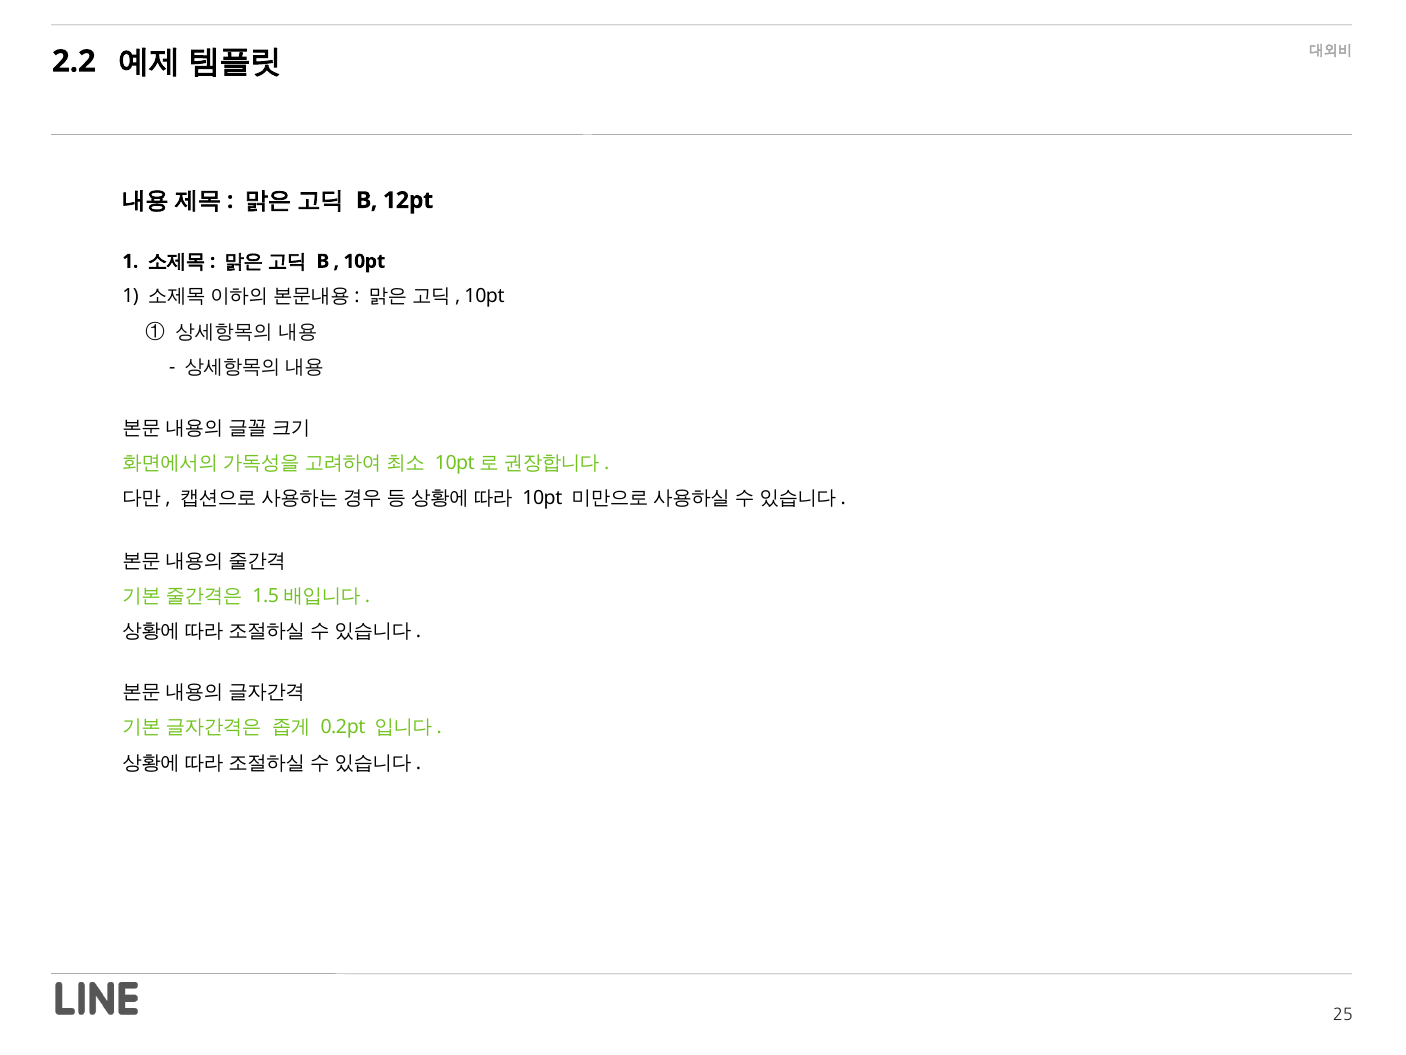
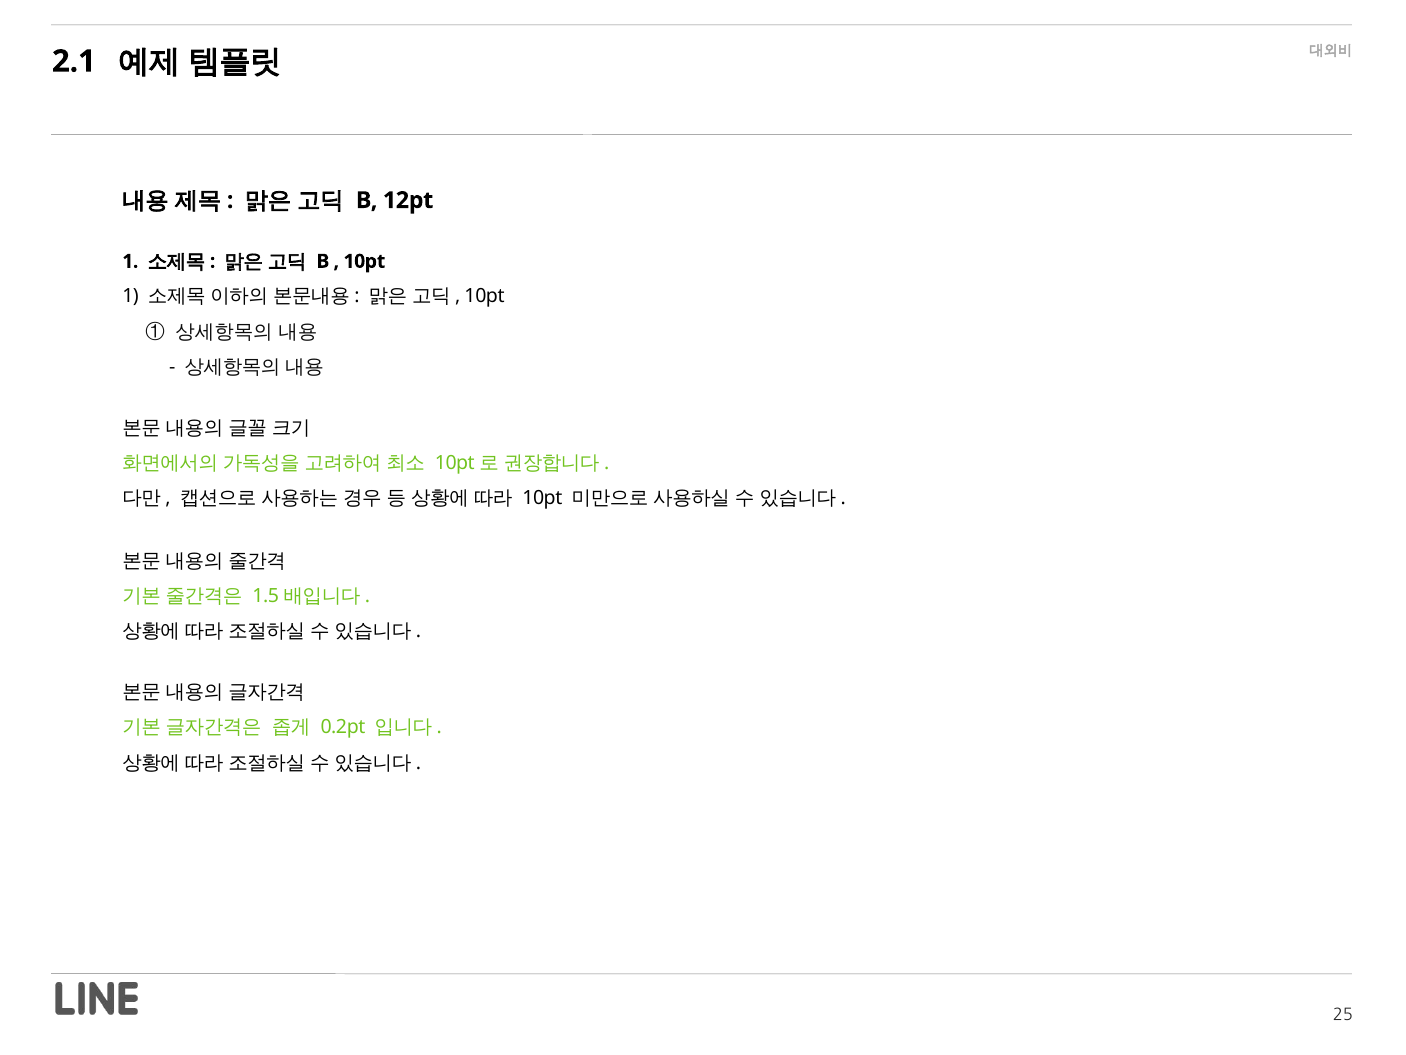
2.2: 2.2 -> 2.1
